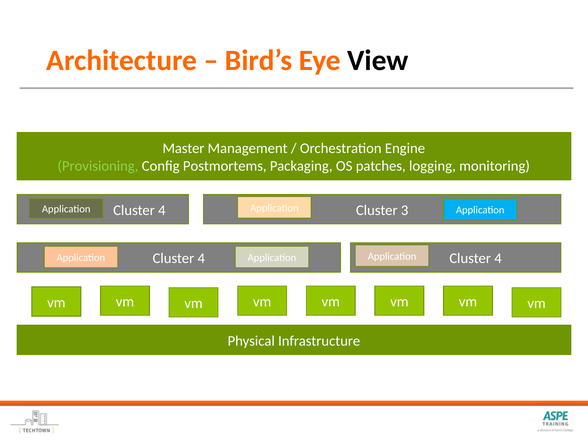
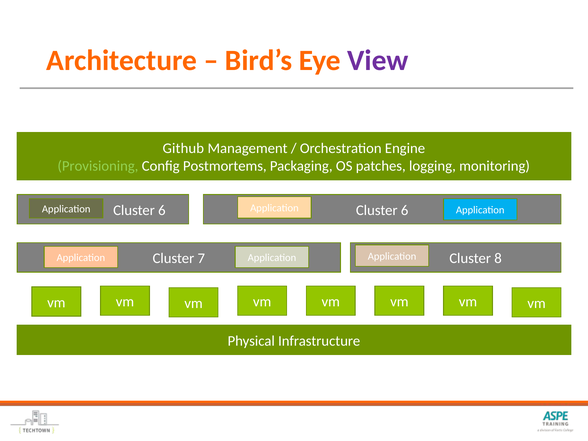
View colour: black -> purple
Master: Master -> Github
4 at (162, 210): 4 -> 6
3 at (405, 210): 3 -> 6
4 at (201, 258): 4 -> 7
4 at (498, 258): 4 -> 8
